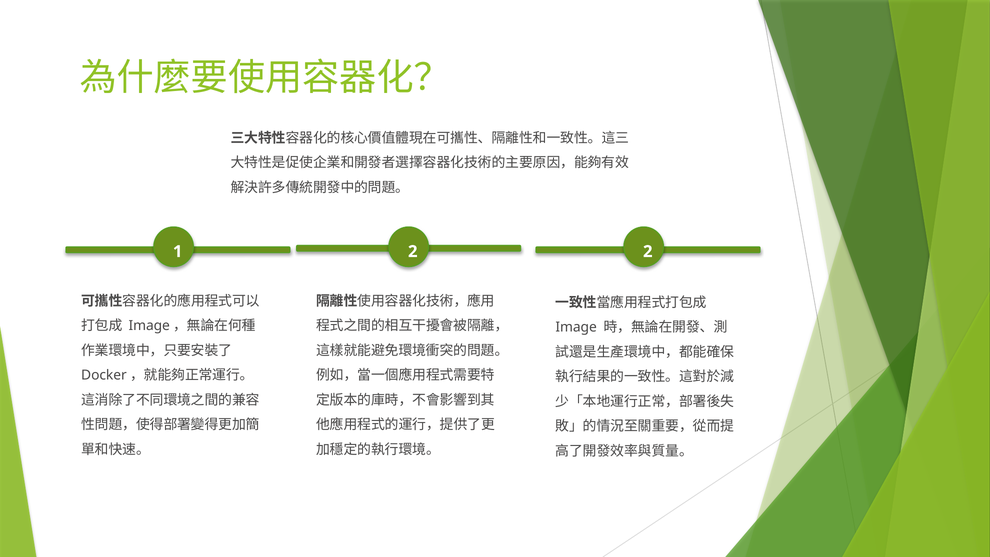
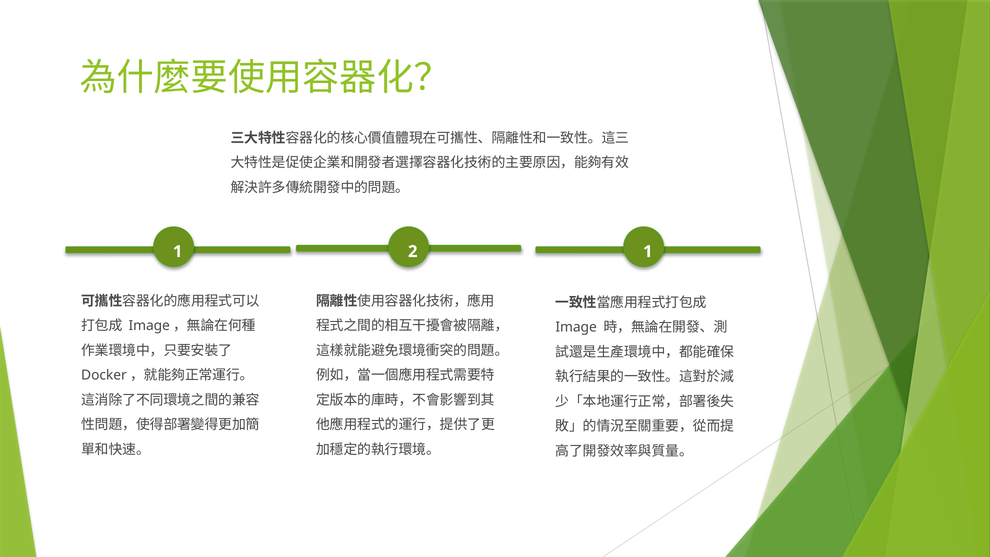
2 2: 2 -> 1
